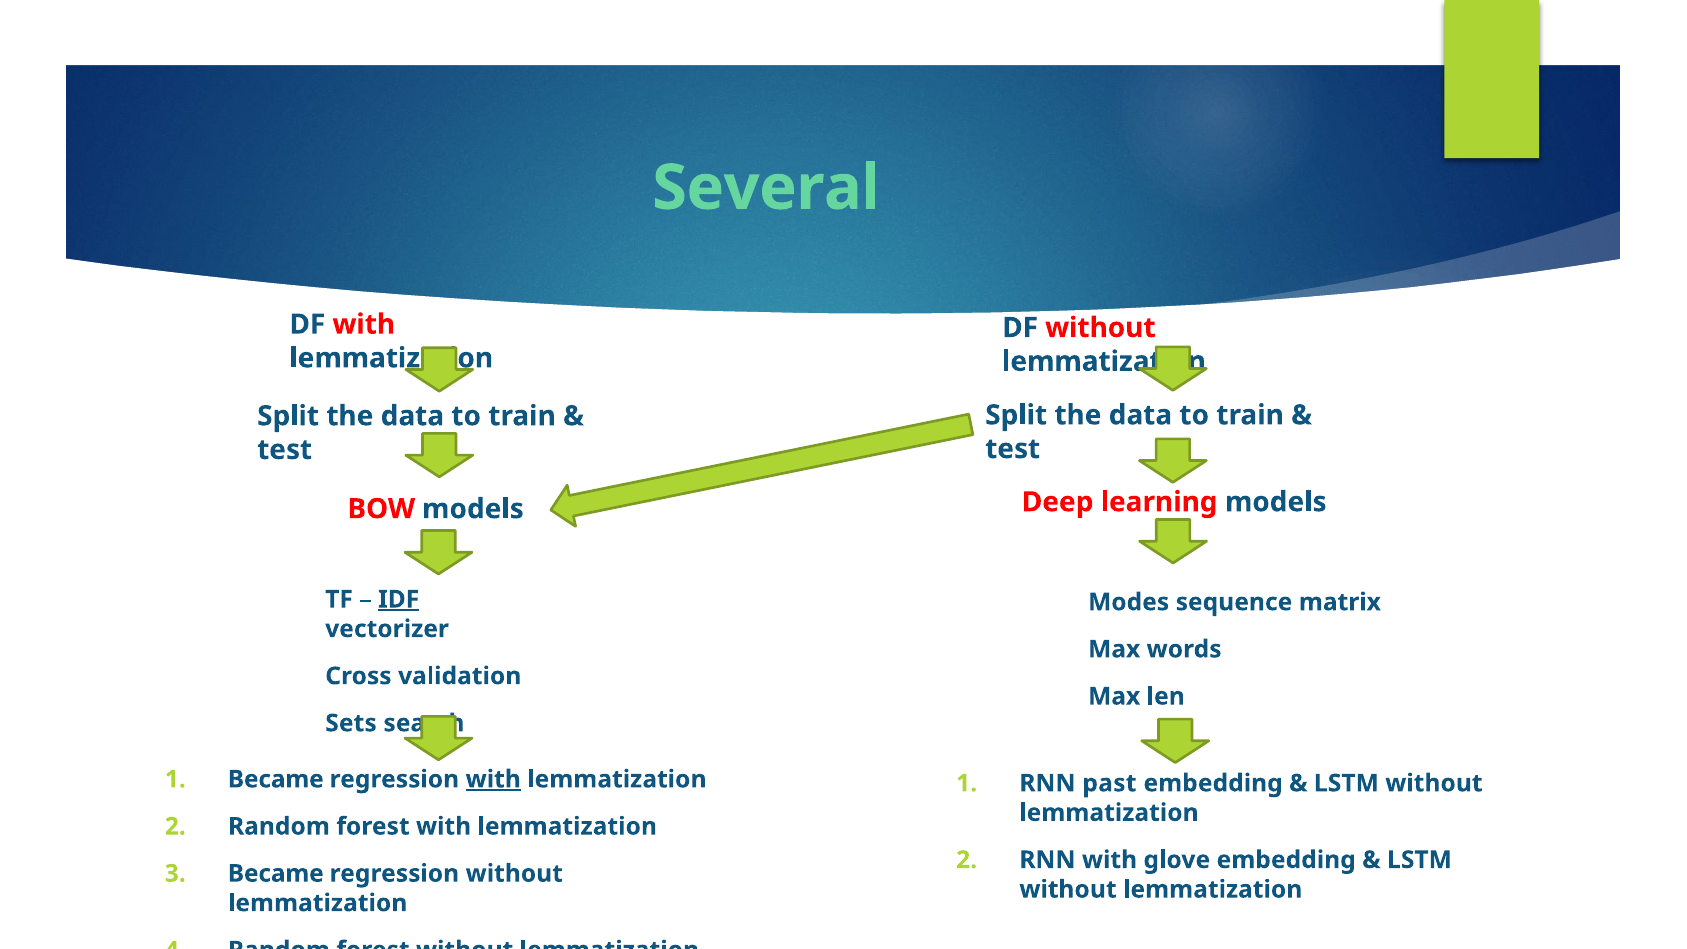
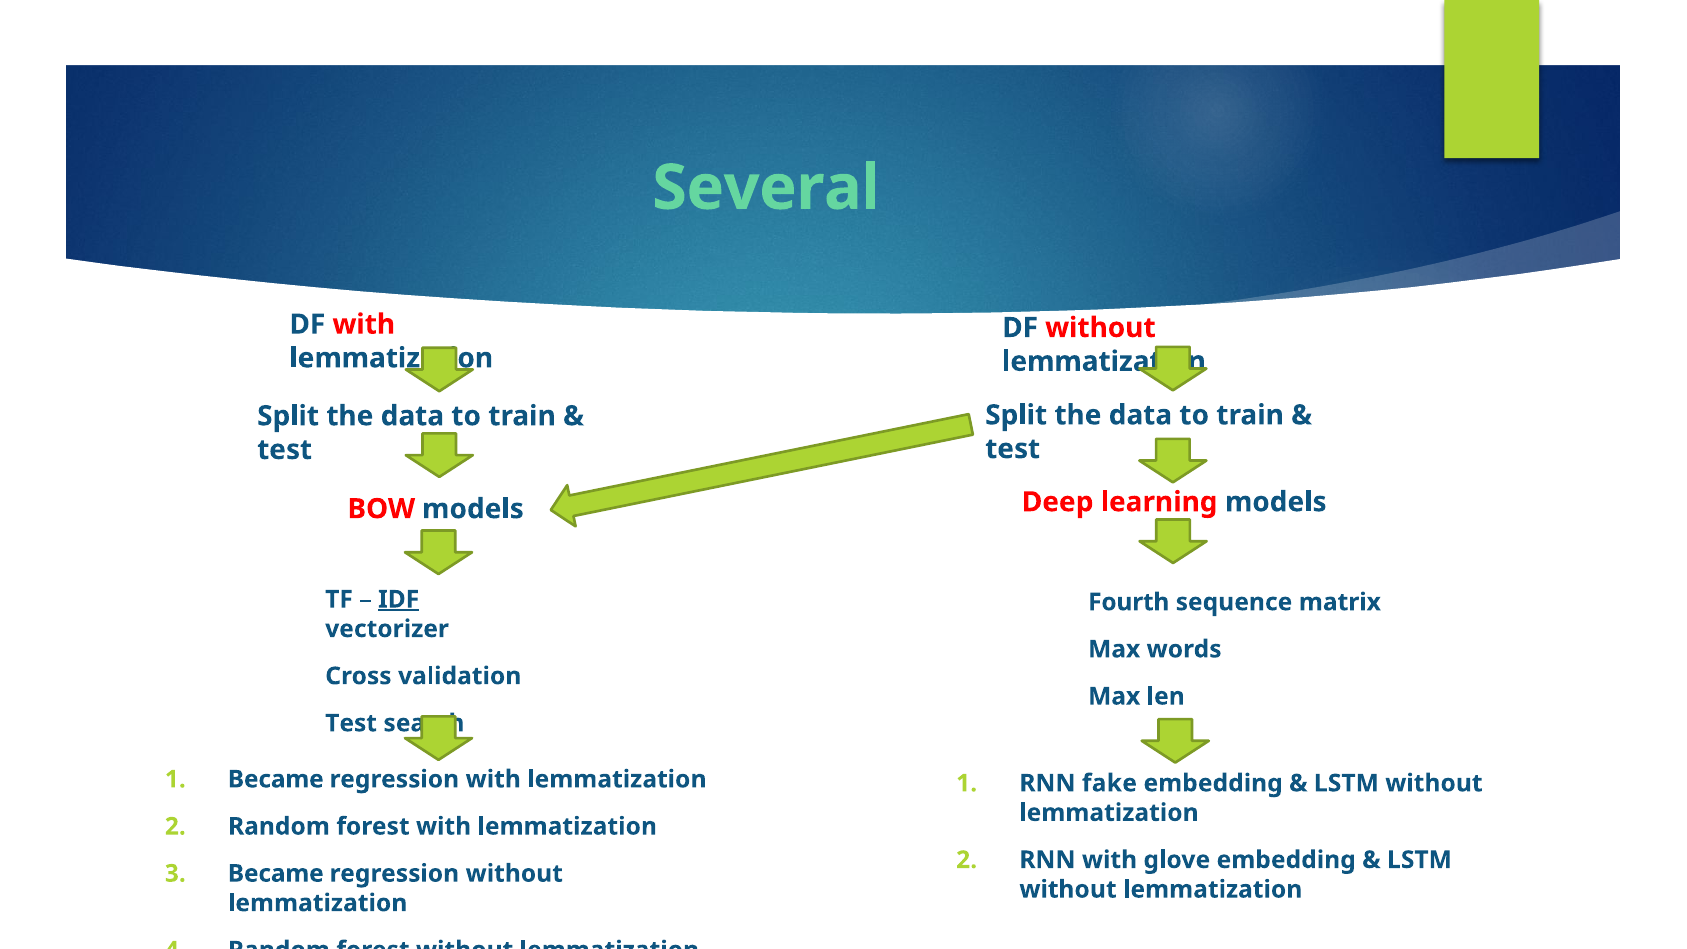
Modes: Modes -> Fourth
Sets at (351, 723): Sets -> Test
with at (493, 779) underline: present -> none
past: past -> fake
